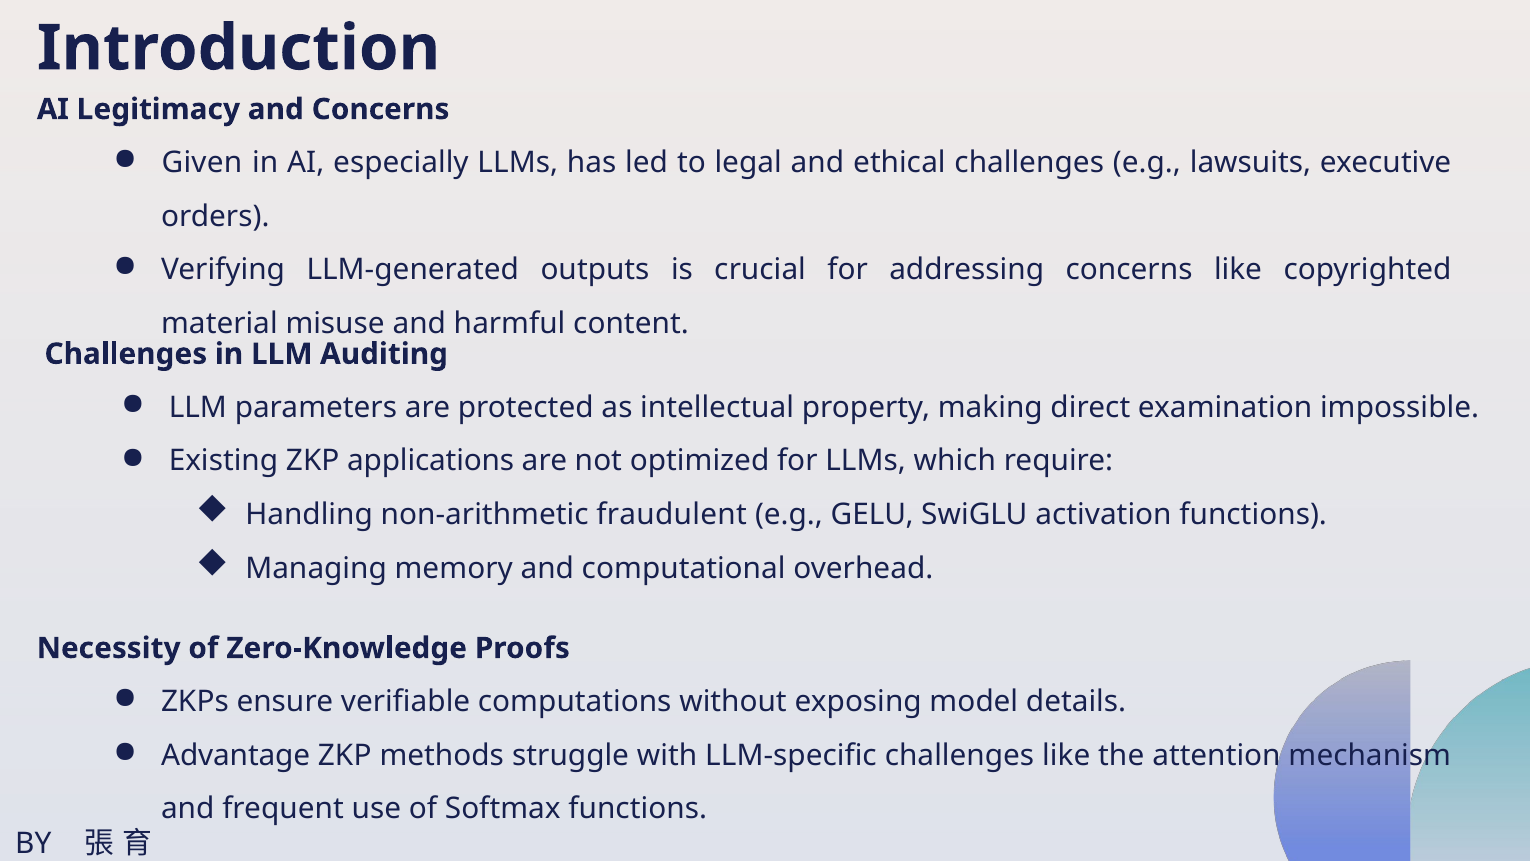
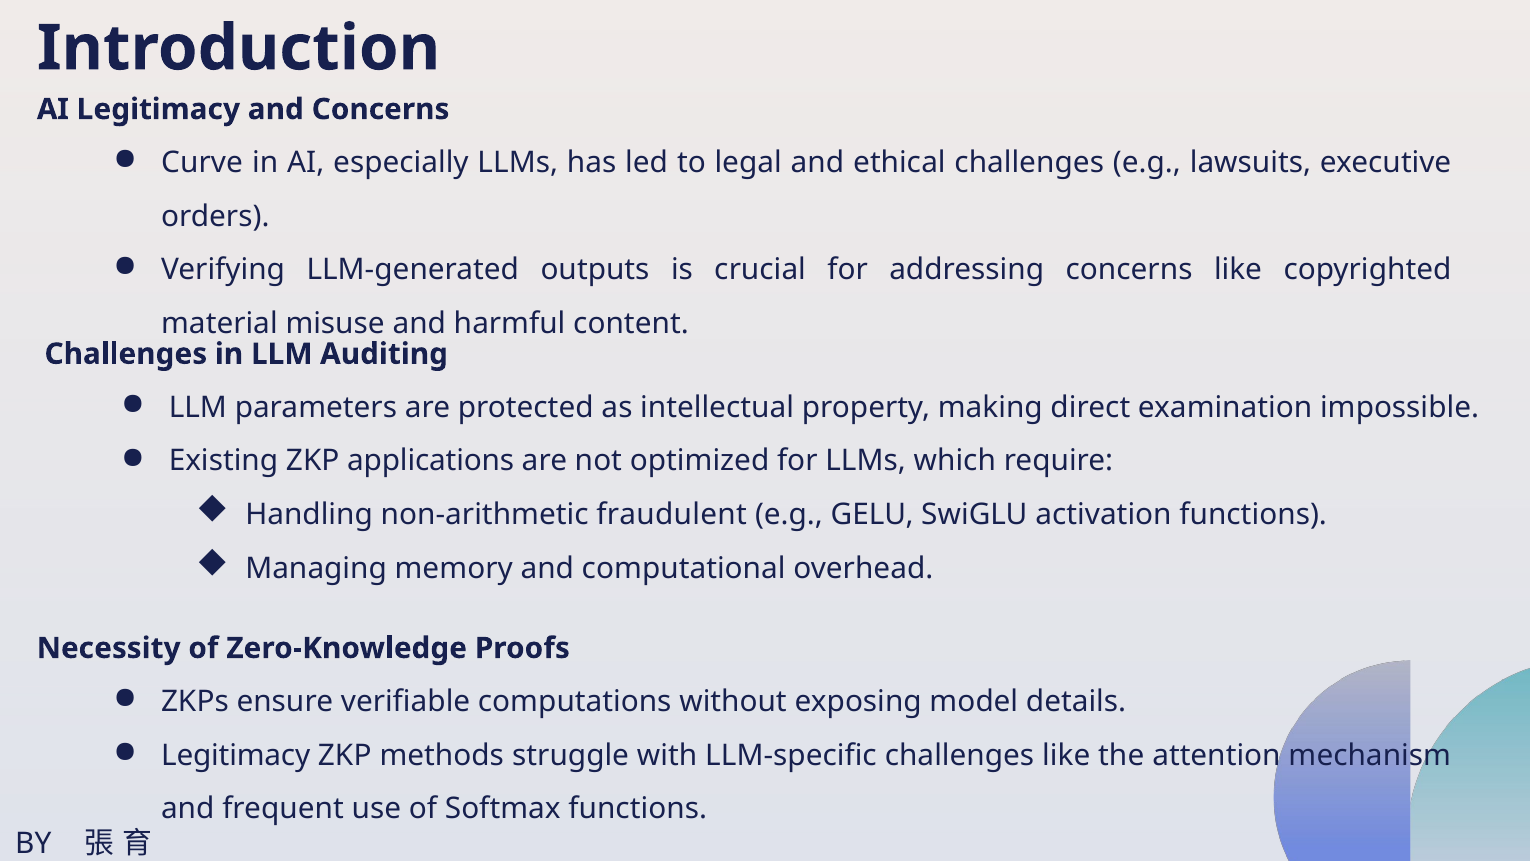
Given: Given -> Curve
Advantage at (236, 755): Advantage -> Legitimacy
